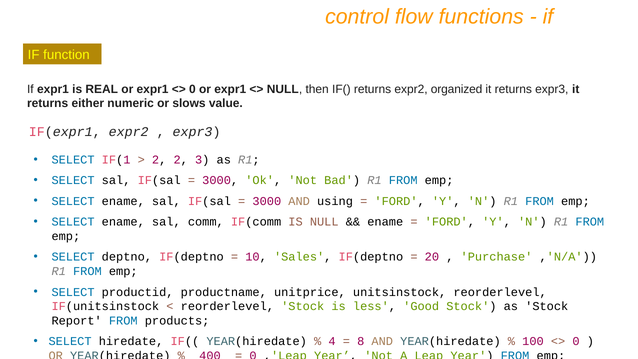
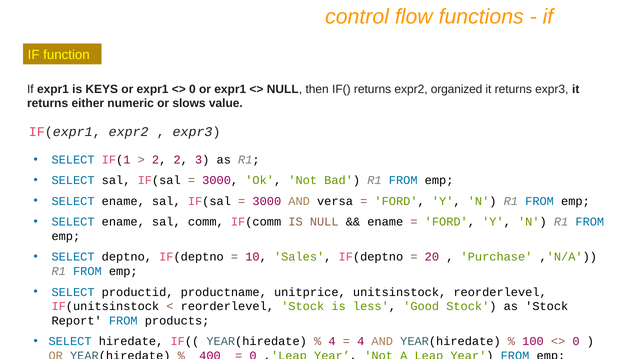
REAL: REAL -> KEYS
using: using -> versa
8 at (361, 341): 8 -> 4
